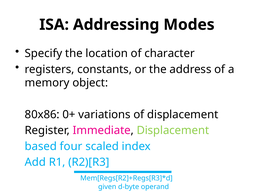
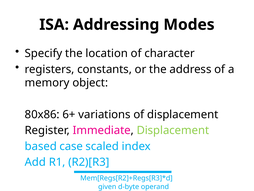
0+: 0+ -> 6+
four: four -> case
